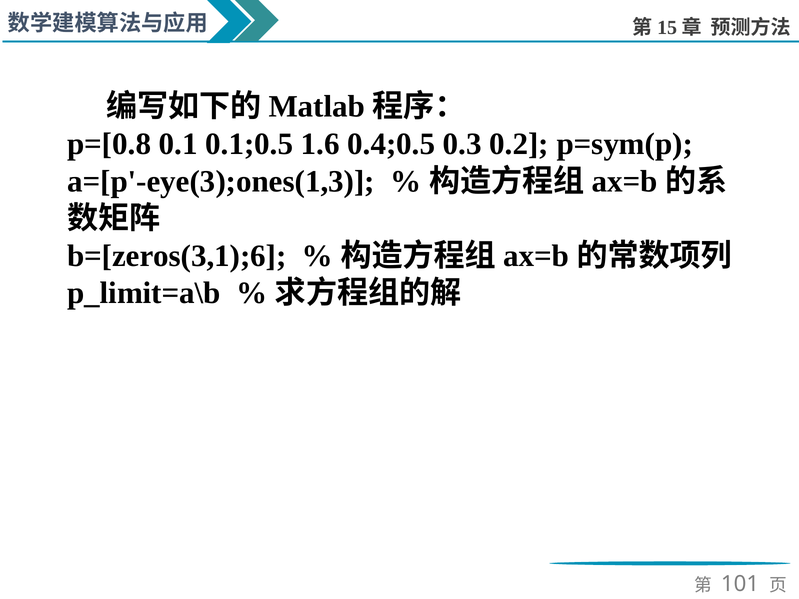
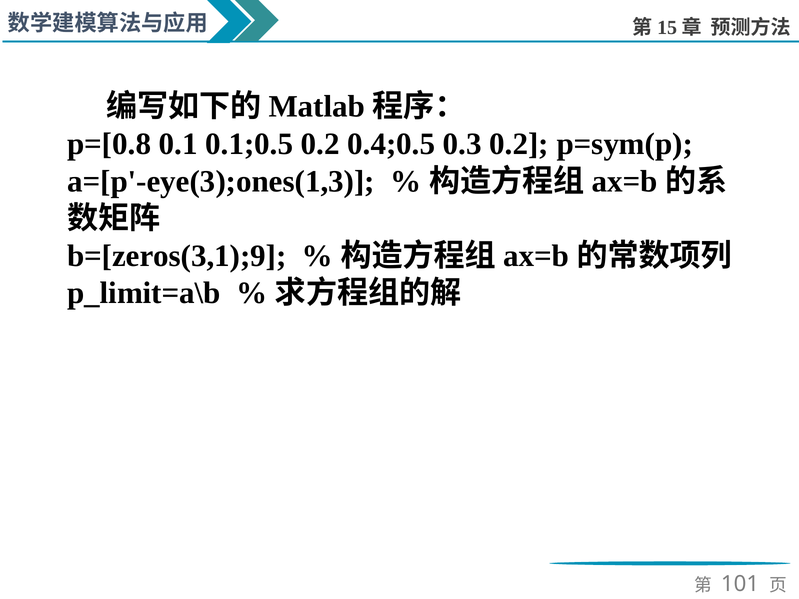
0.1;0.5 1.6: 1.6 -> 0.2
b=[zeros(3,1);6: b=[zeros(3,1);6 -> b=[zeros(3,1);9
